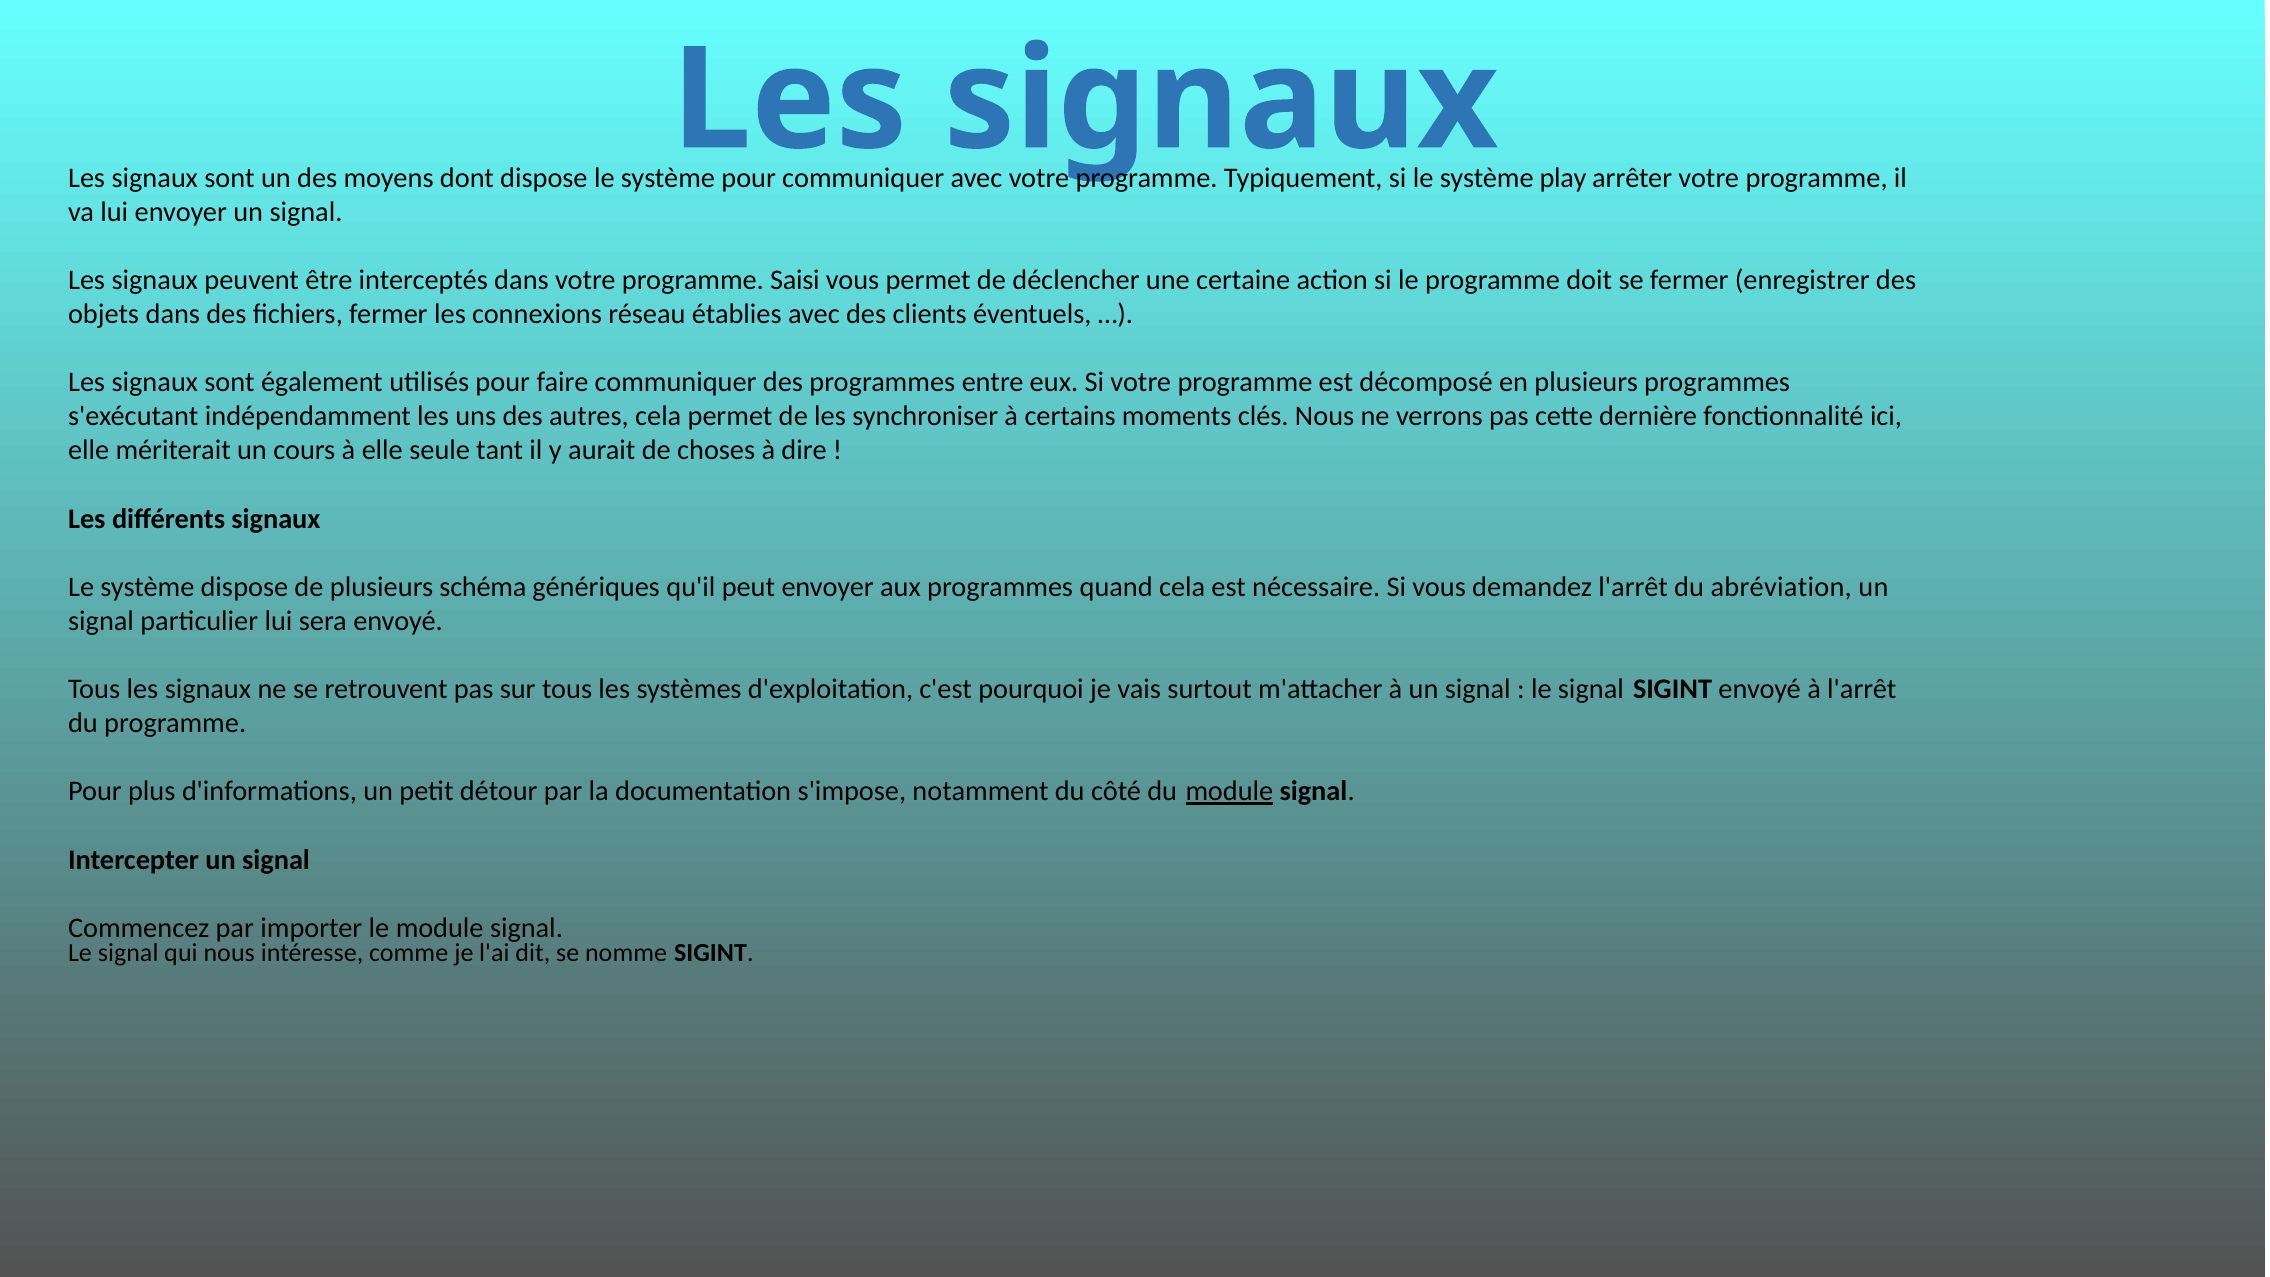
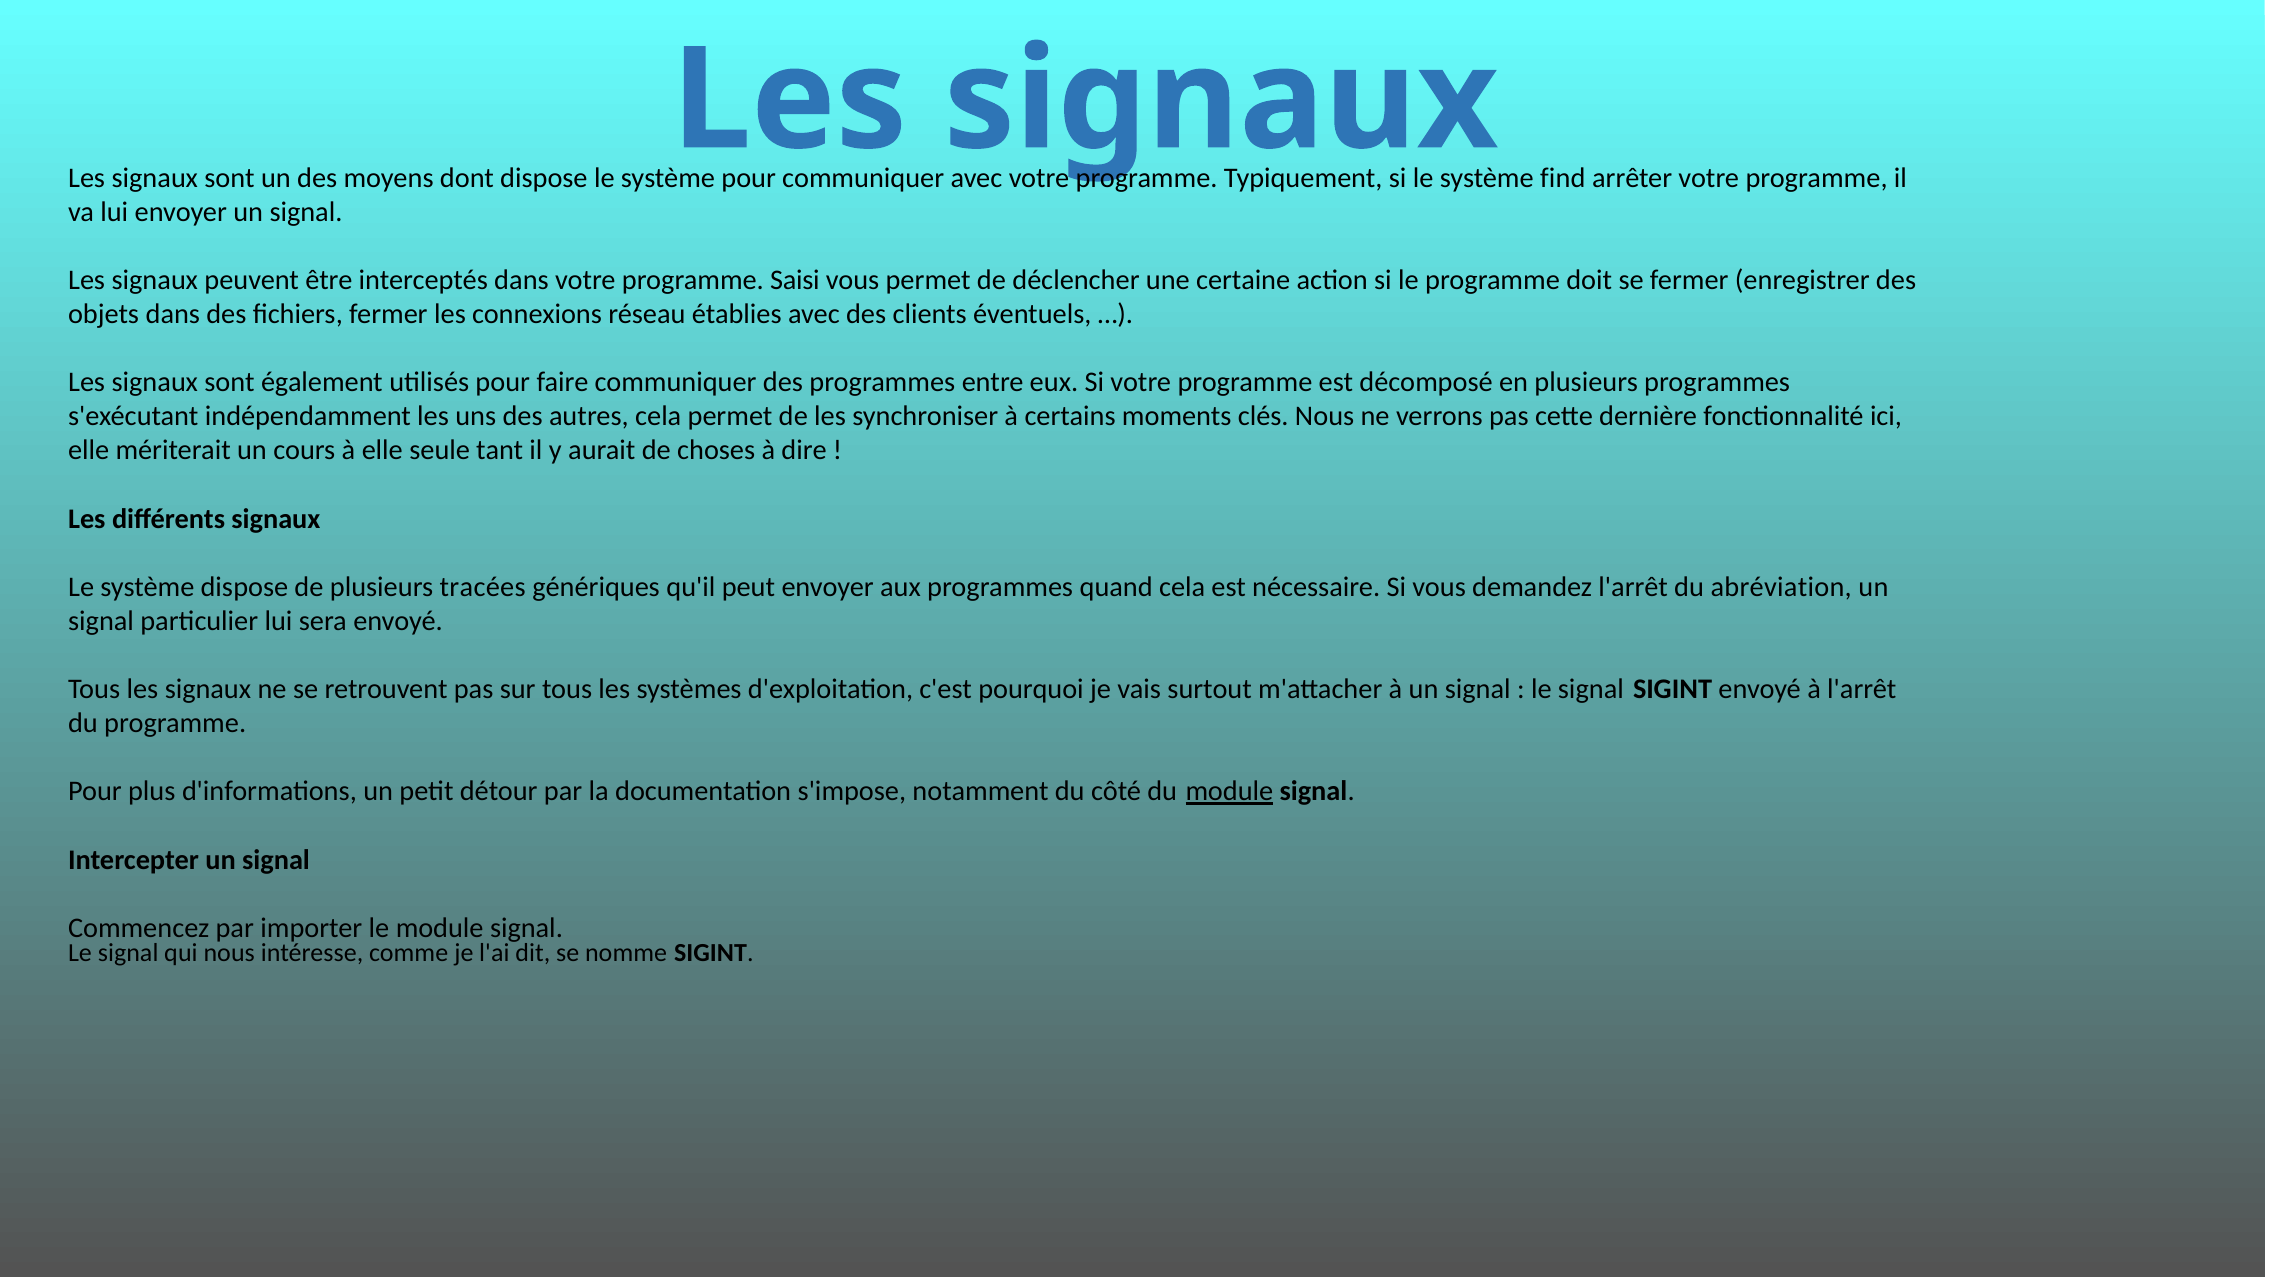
play: play -> find
schéma: schéma -> tracées
